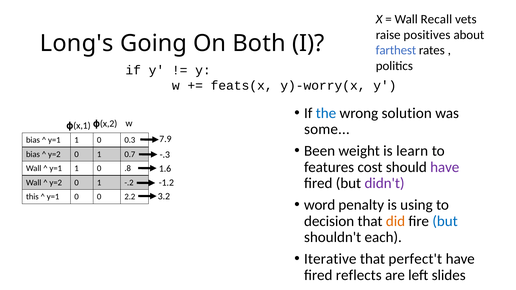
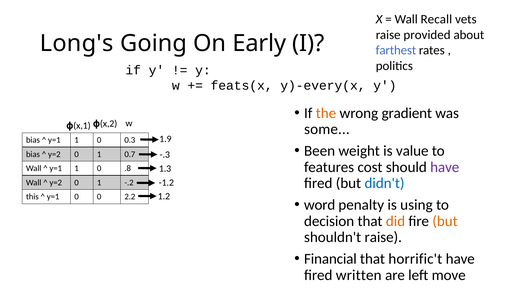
positives: positives -> provided
Both: Both -> Early
y)-worry(x: y)-worry(x -> y)-every(x
the colour: blue -> orange
solution: solution -> gradient
7.9: 7.9 -> 1.9
learn: learn -> value
1.6: 1.6 -> 1.3
didn't colour: purple -> blue
3.2: 3.2 -> 1.2
but at (445, 221) colour: blue -> orange
shouldn't each: each -> raise
Iterative: Iterative -> Financial
perfect't: perfect't -> horrific't
reflects: reflects -> written
slides: slides -> move
